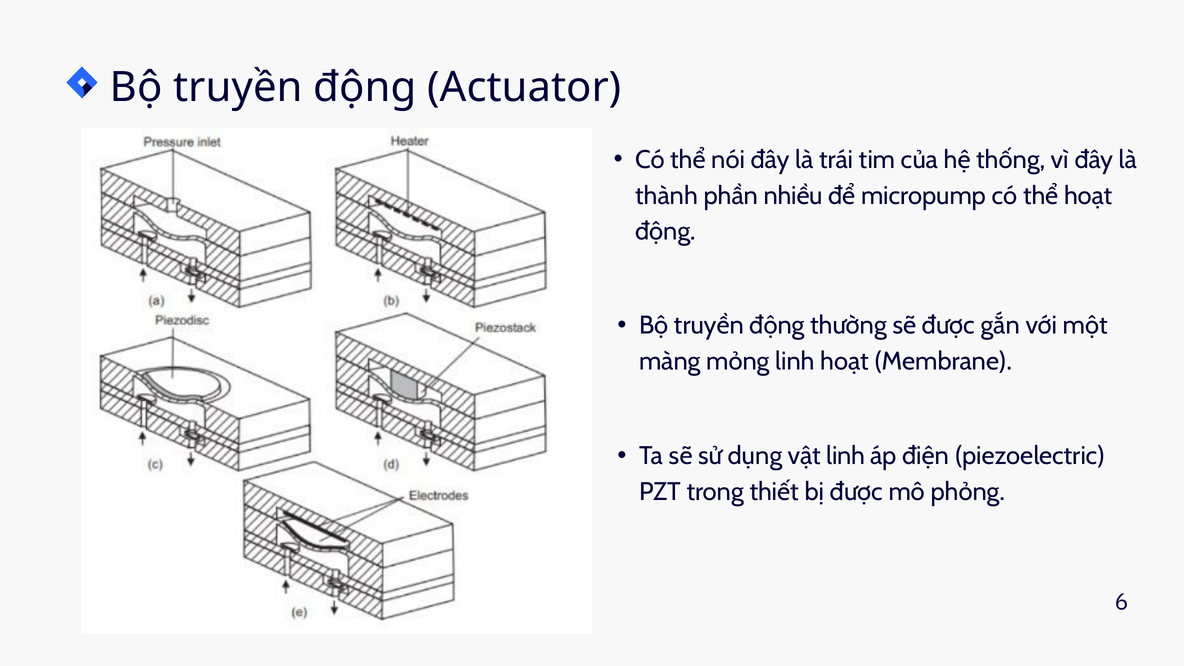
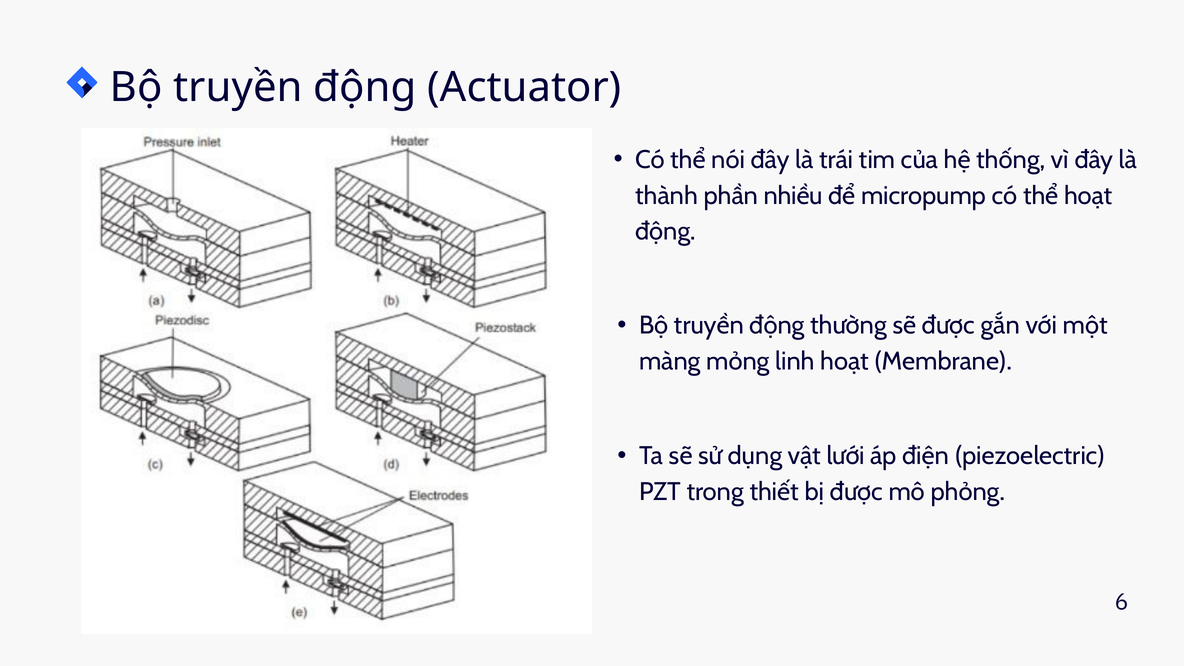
vật linh: linh -> lưới
